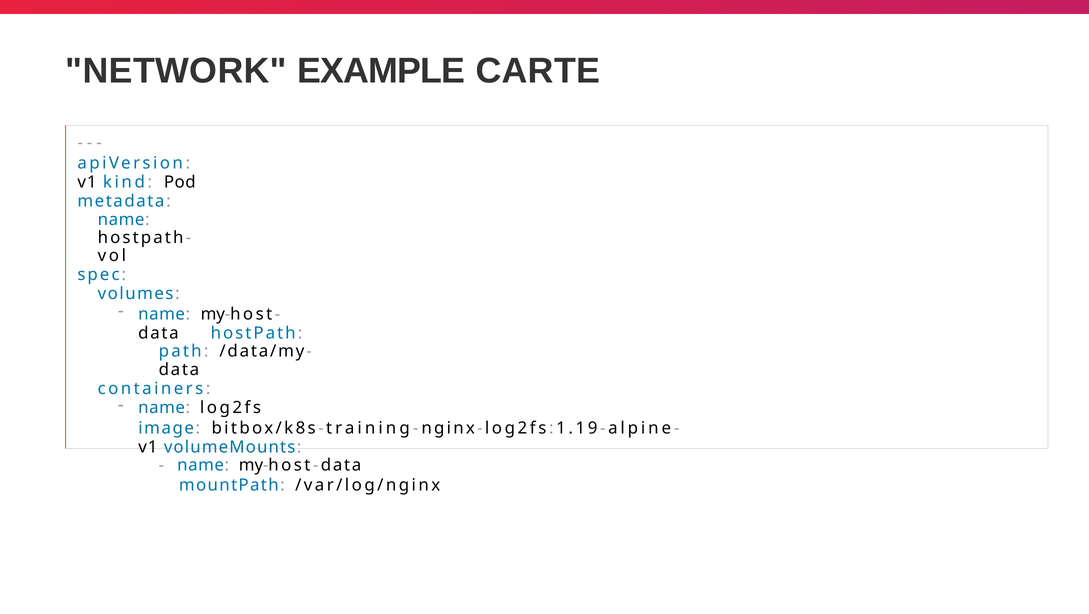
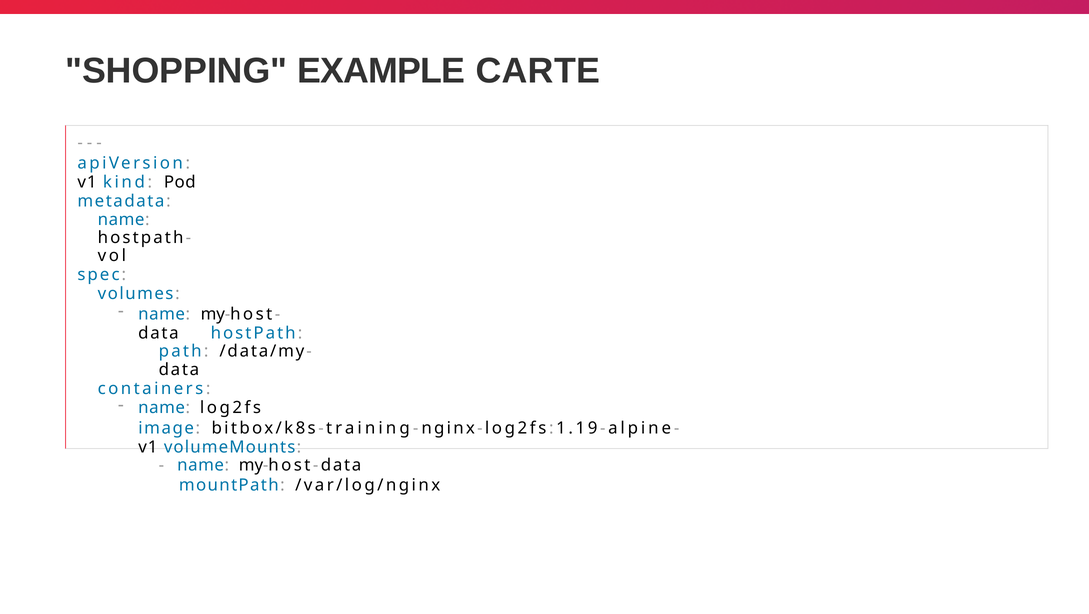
NETWORK: NETWORK -> SHOPPING
